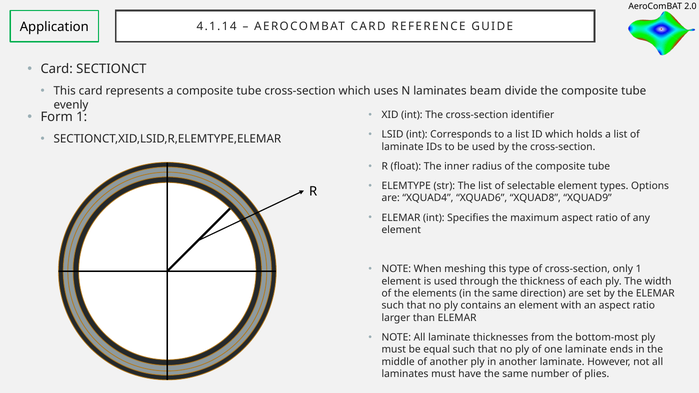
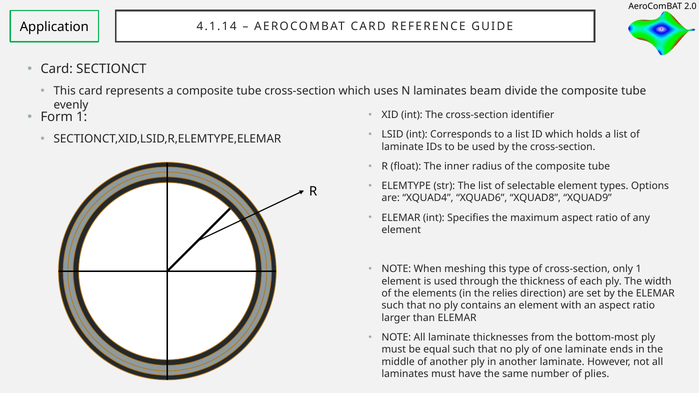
in the same: same -> relies
